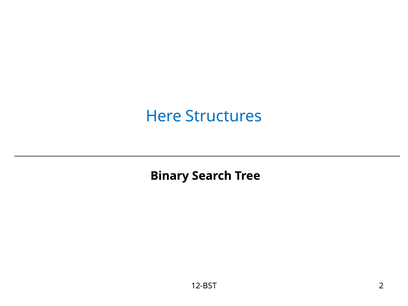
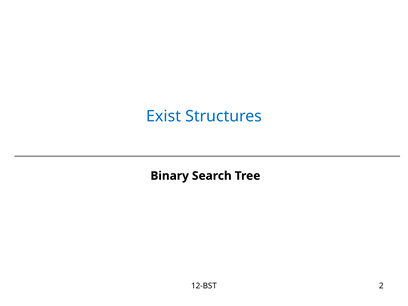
Here: Here -> Exist
